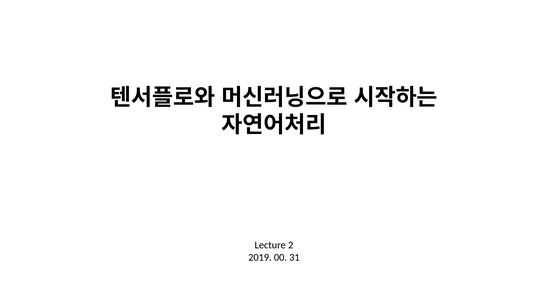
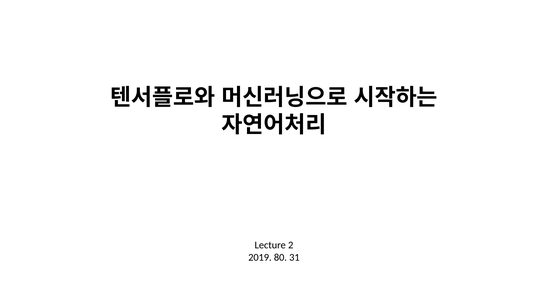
00: 00 -> 80
